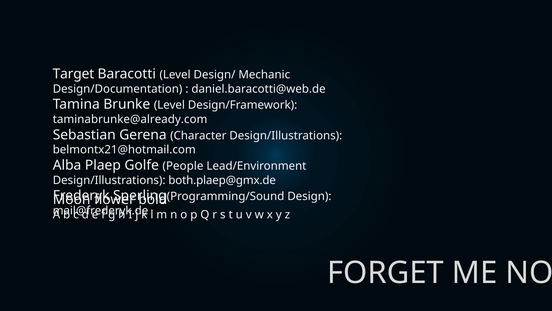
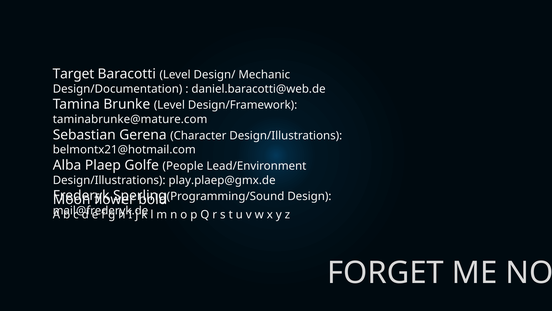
taminabrunke@already.com: taminabrunke@already.com -> taminabrunke@mature.com
both.plaep@gmx.de: both.plaep@gmx.de -> play.plaep@gmx.de
